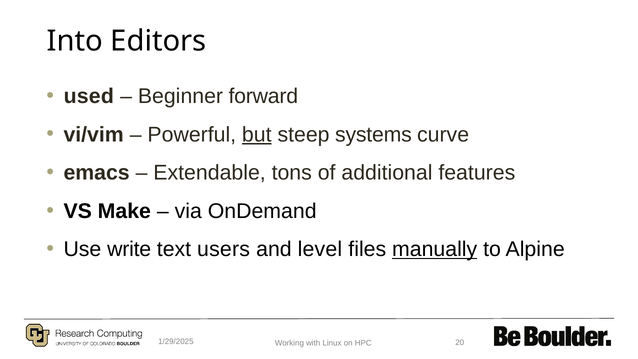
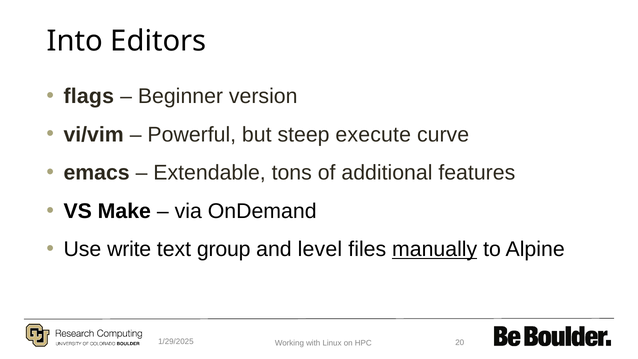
used: used -> flags
forward: forward -> version
but underline: present -> none
systems: systems -> execute
users: users -> group
